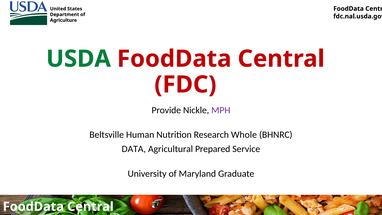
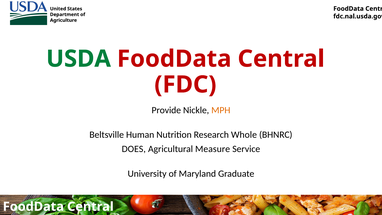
MPH colour: purple -> orange
DATA: DATA -> DOES
Prepared: Prepared -> Measure
